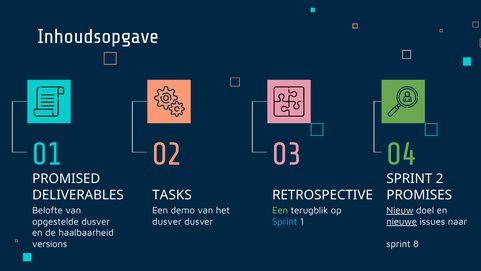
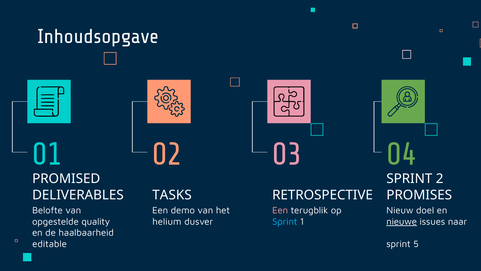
Een at (280, 210) colour: light green -> pink
Nieuw underline: present -> none
opgestelde dusver: dusver -> quality
dusver at (167, 221): dusver -> helium
versions: versions -> editable
8: 8 -> 5
